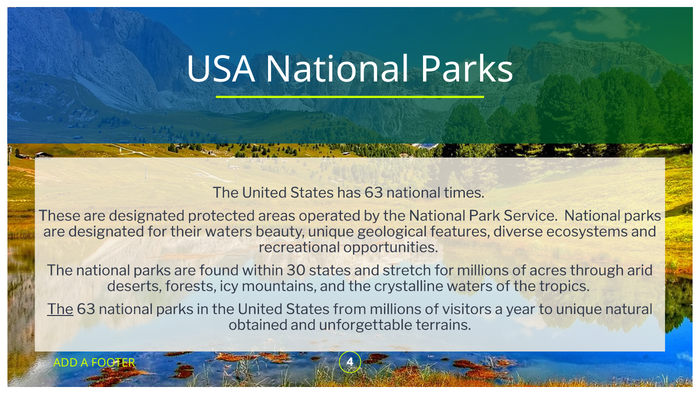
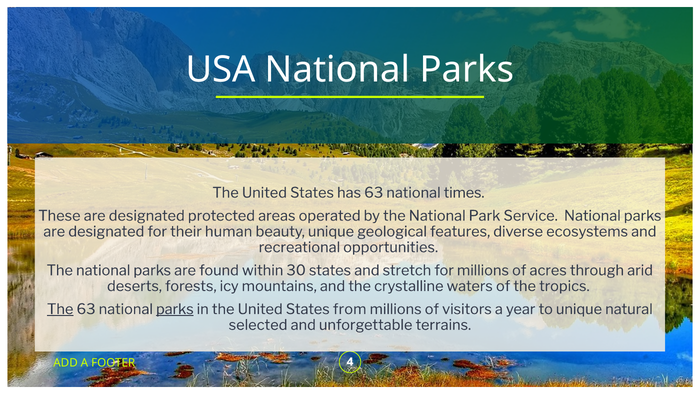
their waters: waters -> human
parks at (175, 309) underline: none -> present
obtained: obtained -> selected
